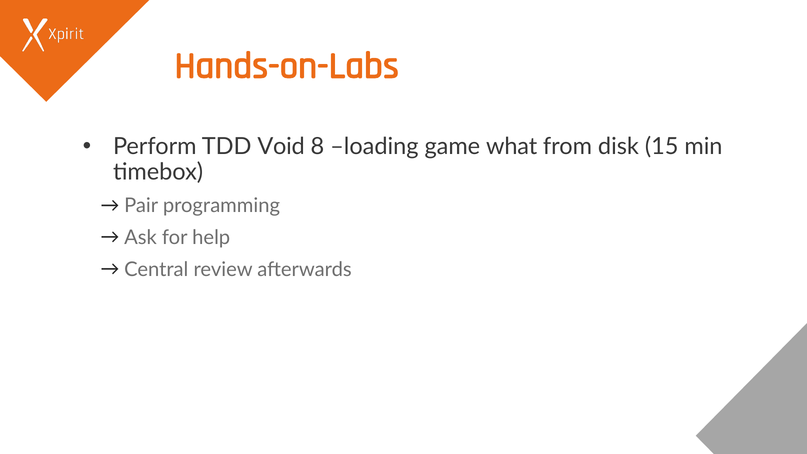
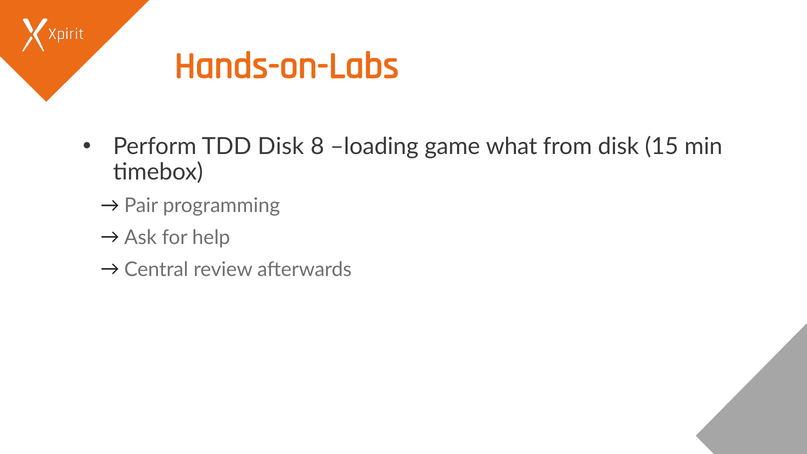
TDD Void: Void -> Disk
